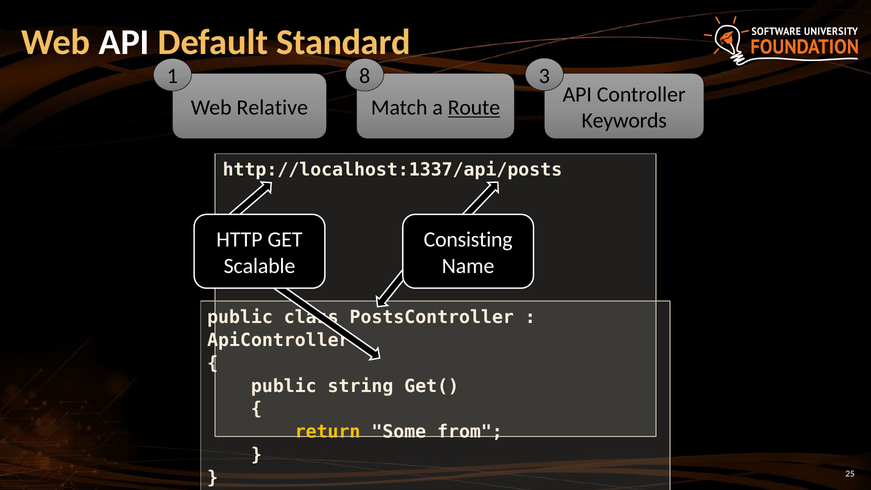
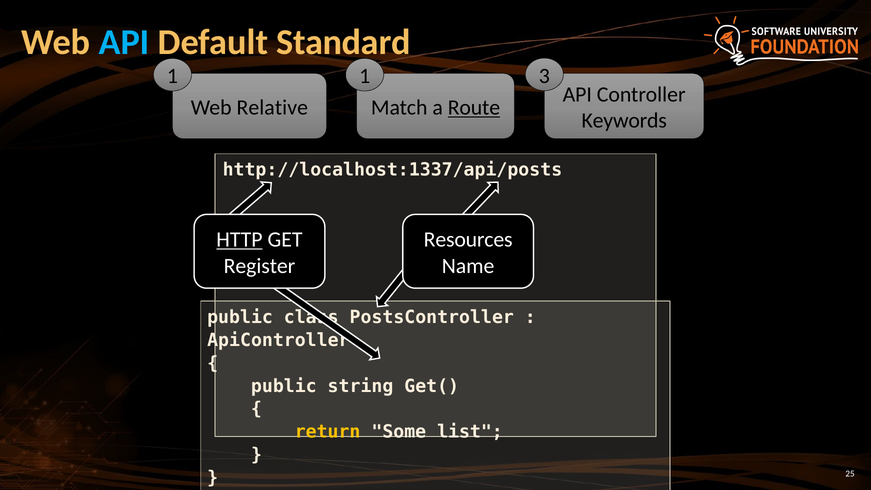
API at (124, 42) colour: white -> light blue
1 8: 8 -> 1
HTTP underline: none -> present
Consisting: Consisting -> Resources
Scalable: Scalable -> Register
from: from -> list
